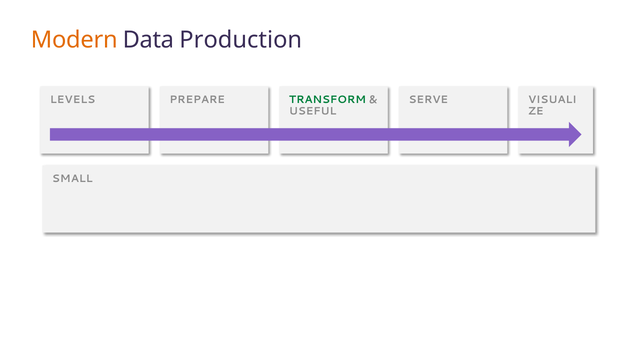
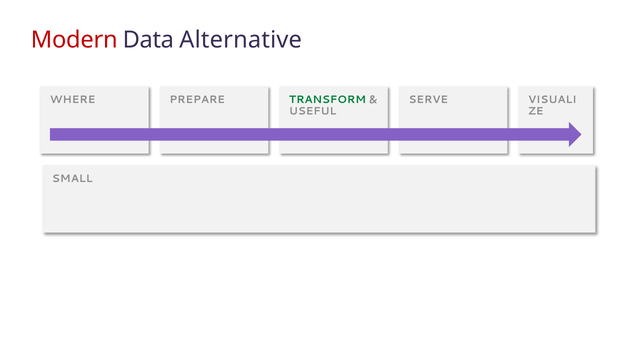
Modern colour: orange -> red
Production: Production -> Alternative
LEVELS: LEVELS -> WHERE
